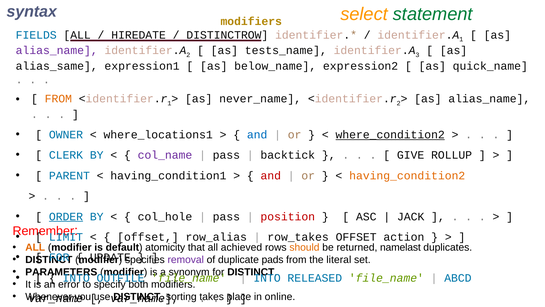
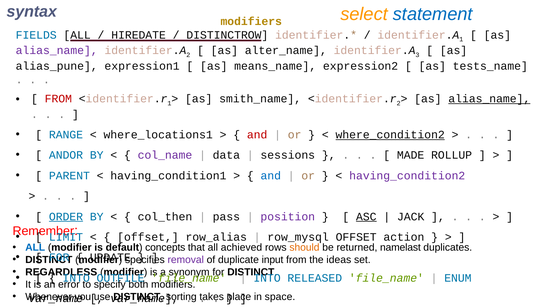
statement colour: green -> blue
tests_name: tests_name -> alter_name
alias_same: alias_same -> alias_pune
below_name: below_name -> means_name
quick_name: quick_name -> tests_name
FROM at (58, 99) colour: orange -> red
never_name: never_name -> smith_name
alias_name at (489, 99) underline: none -> present
OWNER: OWNER -> RANGE
and at (257, 135) colour: blue -> red
CLERK: CLERK -> ANDOR
pass at (226, 155): pass -> data
backtick: backtick -> sessions
GIVE: GIVE -> MADE
and at (271, 175) colour: red -> blue
having_condition2 colour: orange -> purple
col_hole: col_hole -> col_then
position colour: red -> purple
ASC underline: none -> present
row_takes: row_takes -> row_mysql
ALL at (35, 247) colour: orange -> blue
atomicity: atomicity -> concepts
pads: pads -> input
literal: literal -> ideas
PARAMETERS: PARAMETERS -> REGARDLESS
ABCD: ABCD -> ENUM
online: online -> space
